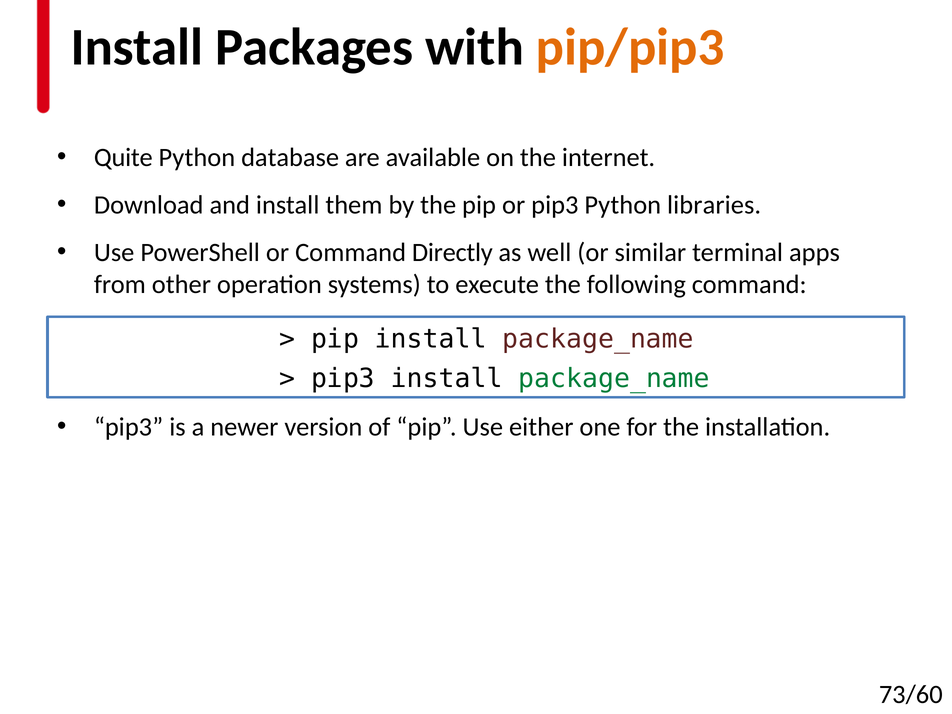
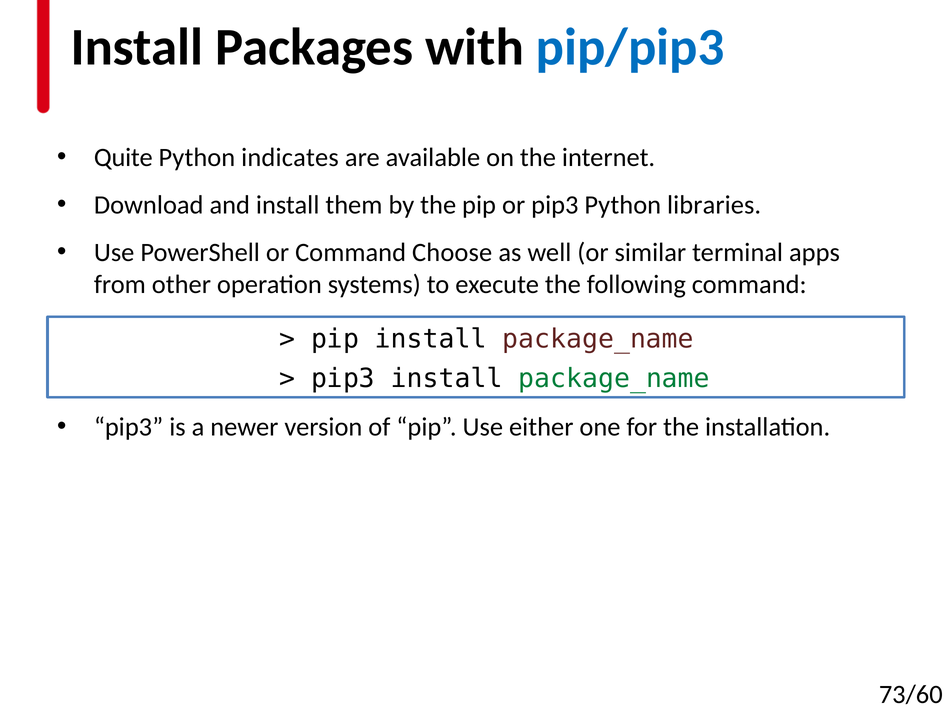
pip/pip3 colour: orange -> blue
database: database -> indicates
Directly: Directly -> Choose
